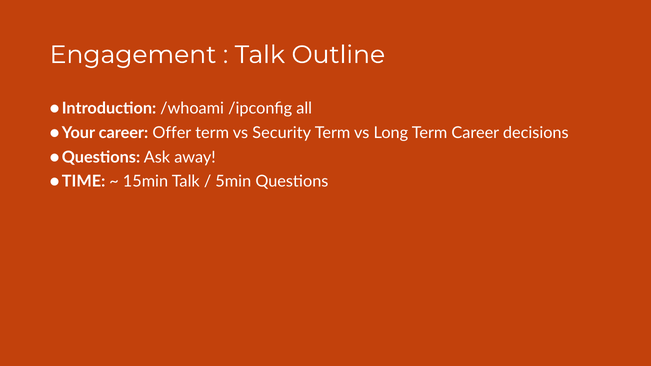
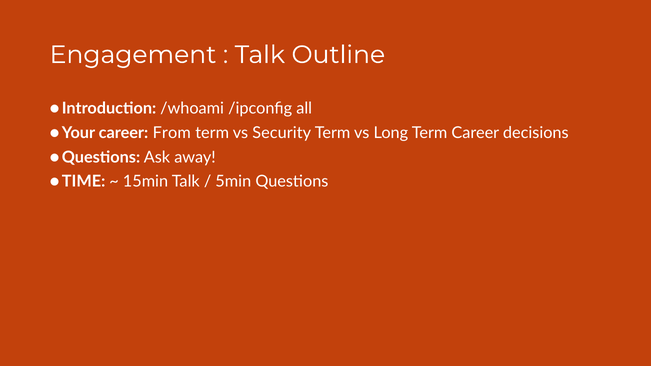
Offer: Offer -> From
